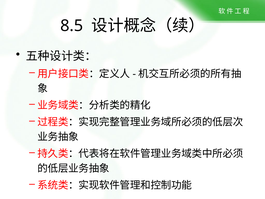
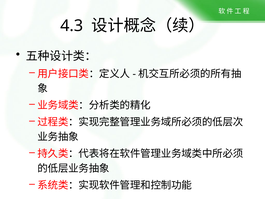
8.5: 8.5 -> 4.3
